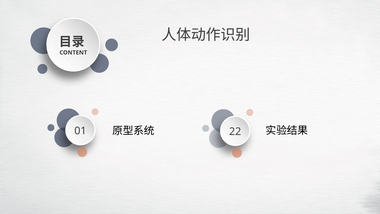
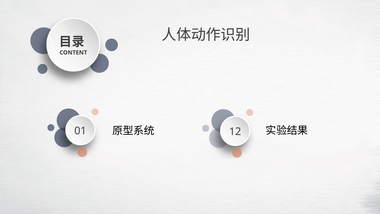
22: 22 -> 12
